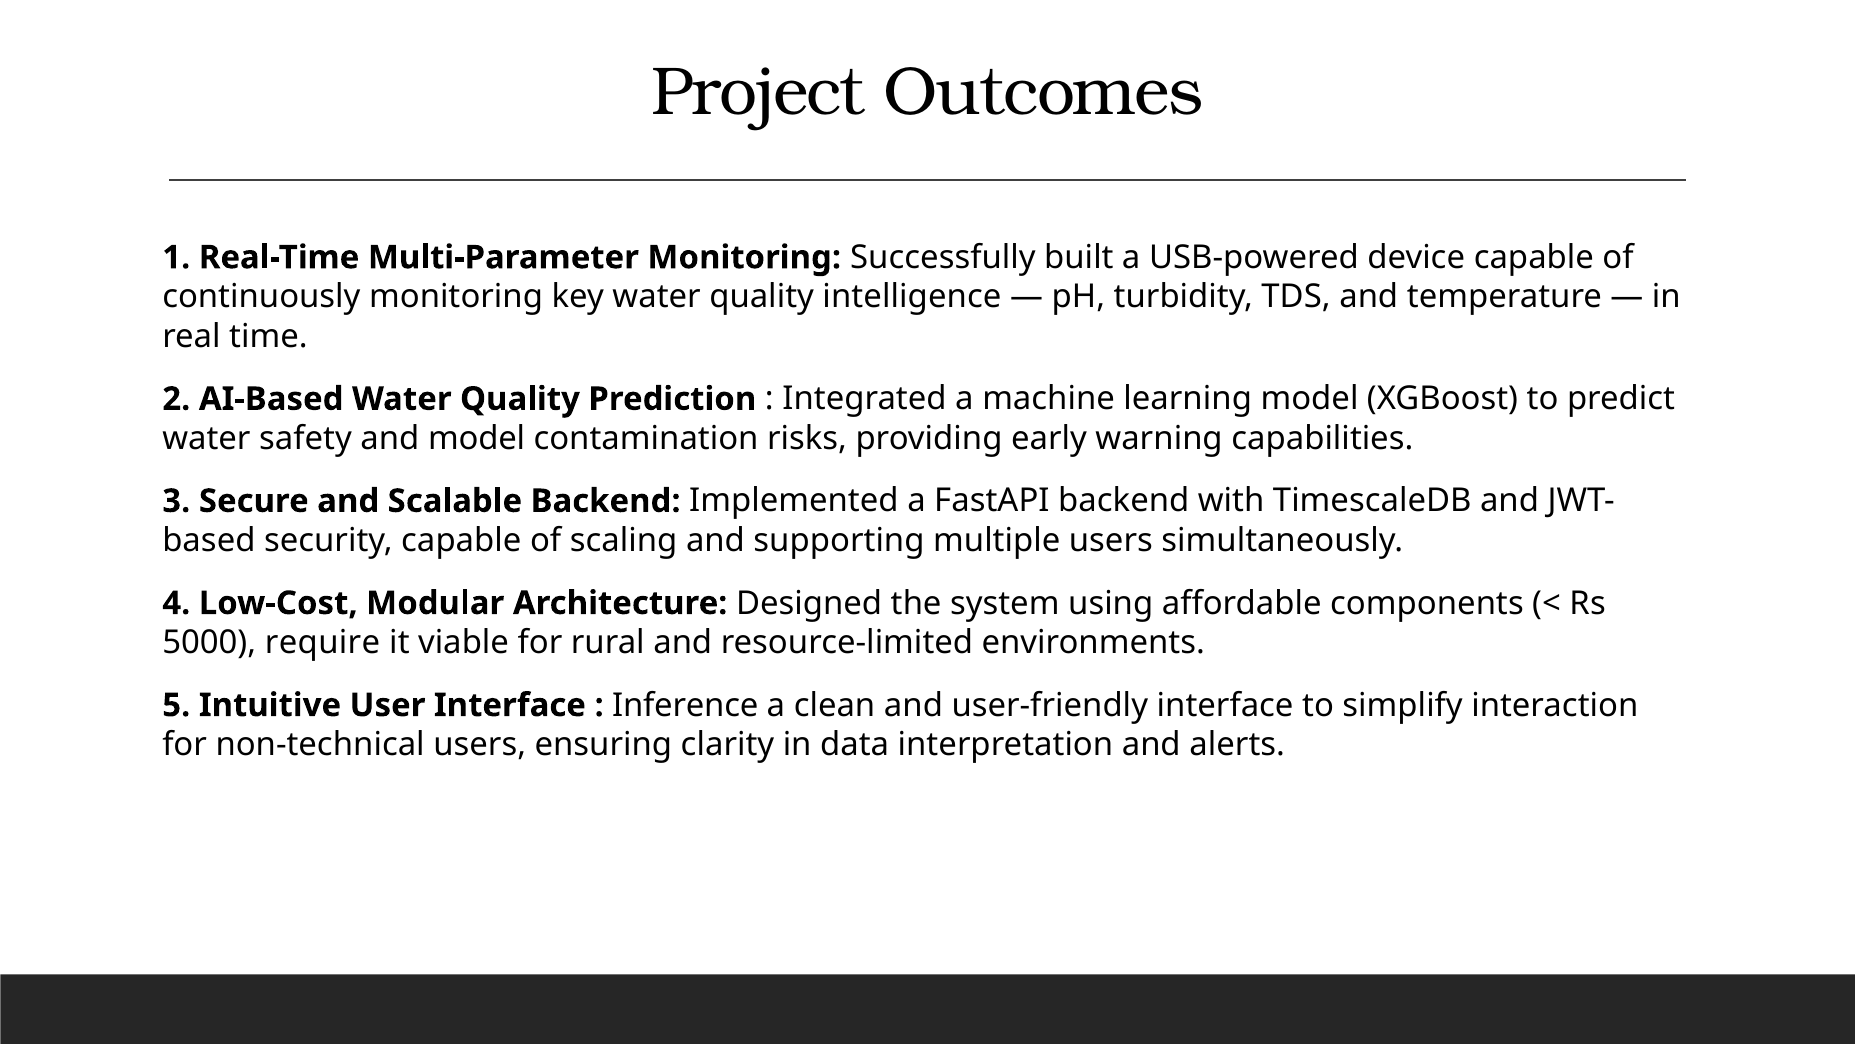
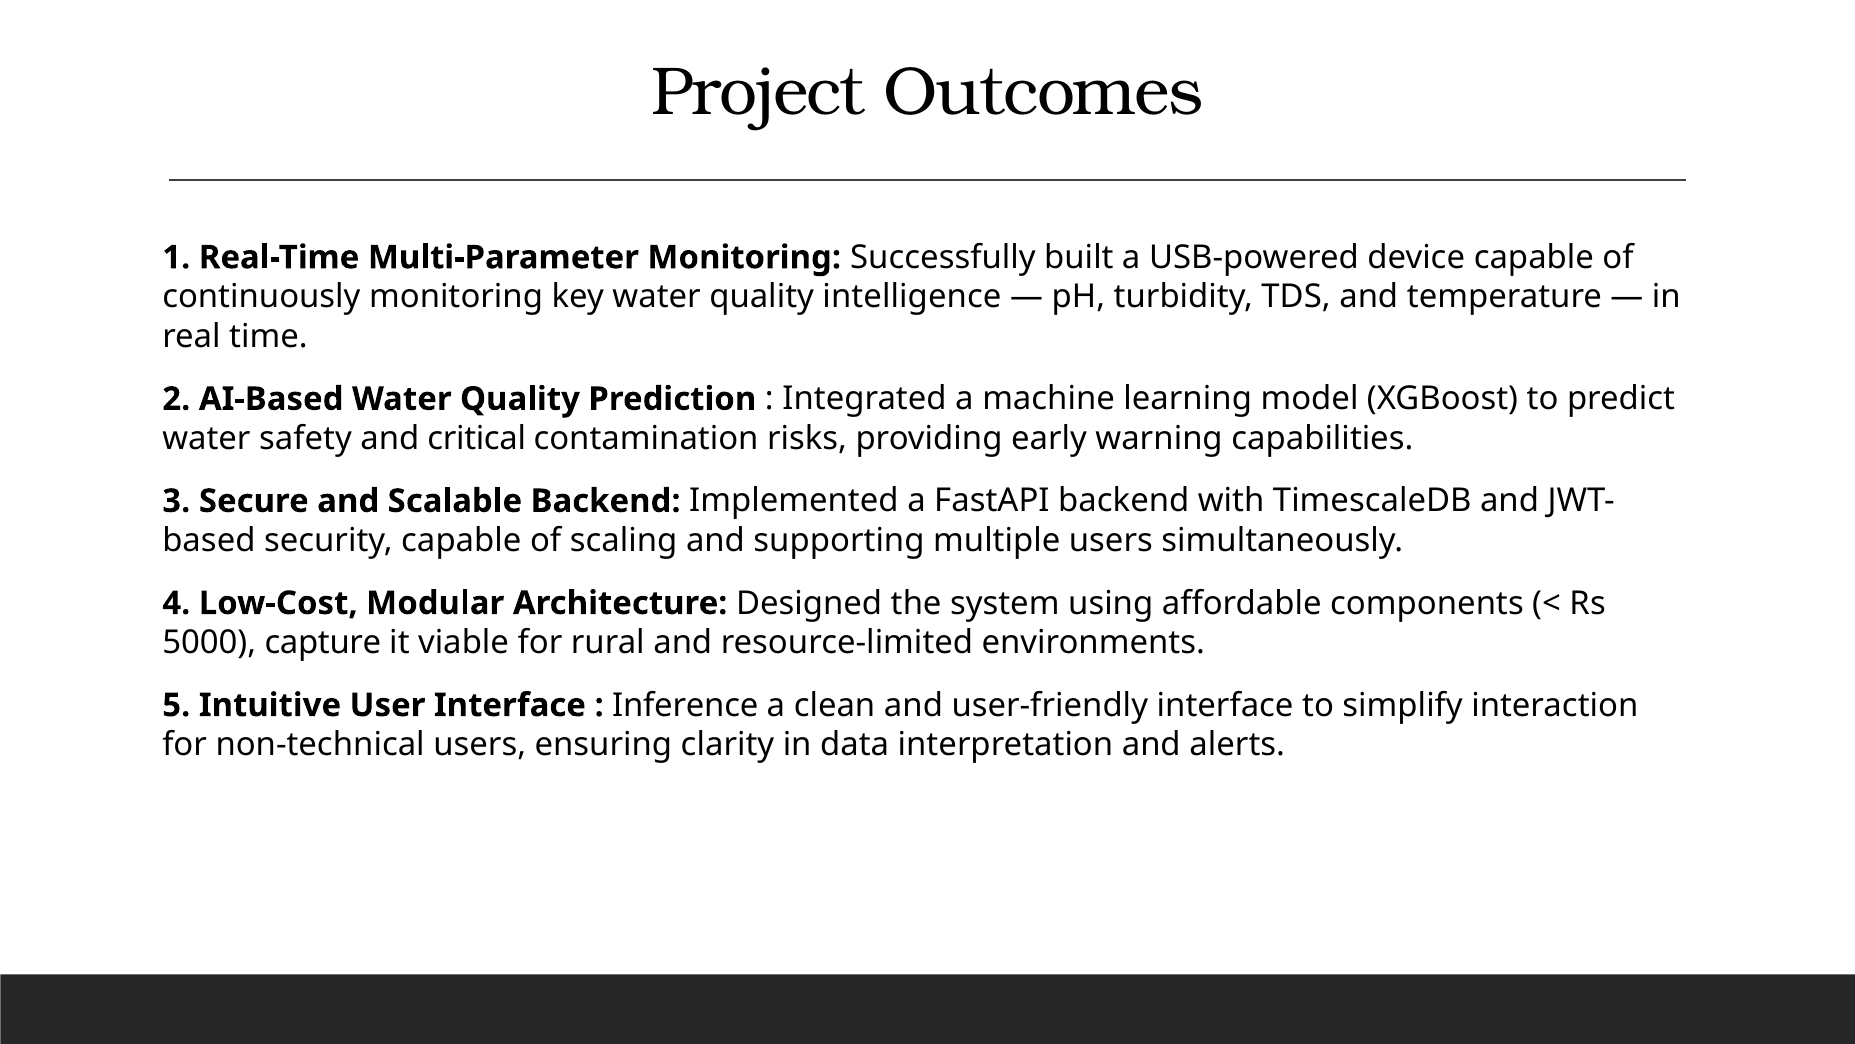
and model: model -> critical
require: require -> capture
